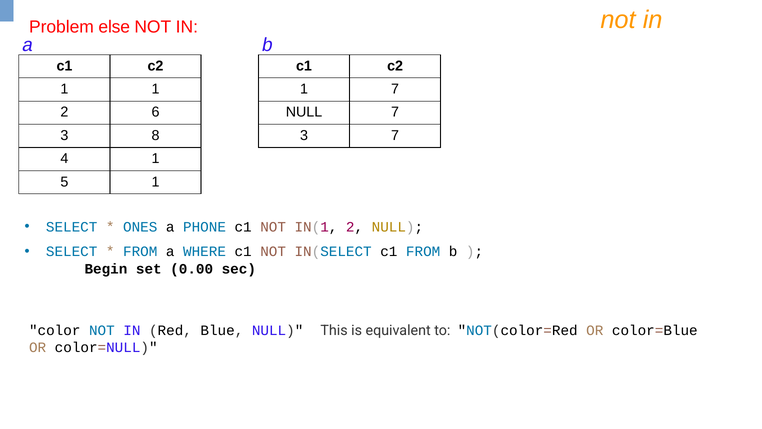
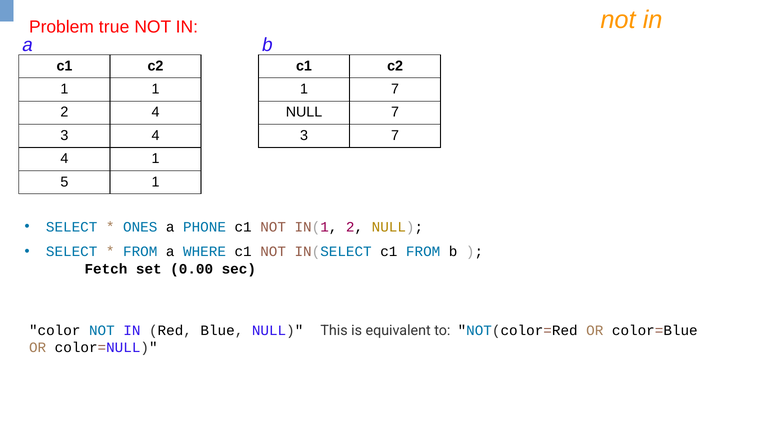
else: else -> true
2 6: 6 -> 4
3 8: 8 -> 4
Begin: Begin -> Fetch
